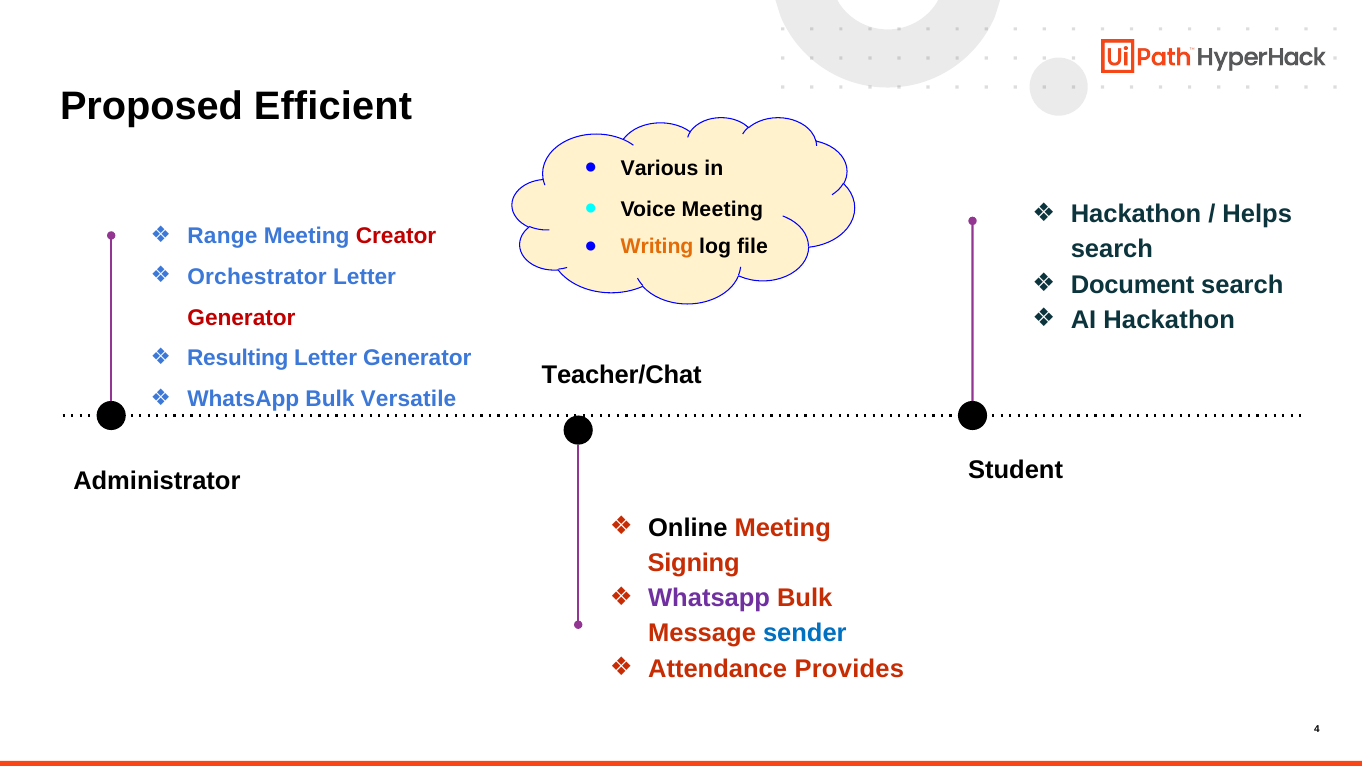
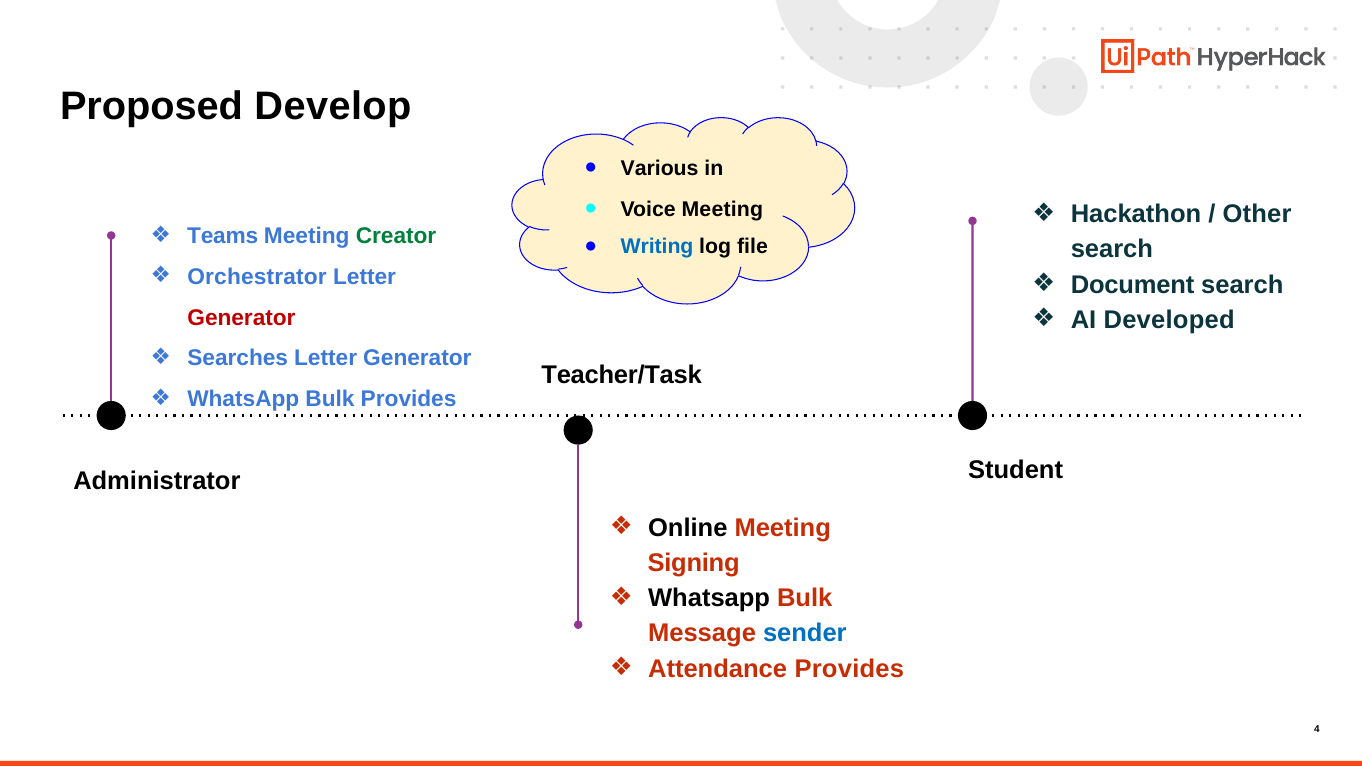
Efficient: Efficient -> Develop
Helps: Helps -> Other
Range: Range -> Teams
Creator colour: red -> green
Writing colour: orange -> blue
AI Hackathon: Hackathon -> Developed
Resulting: Resulting -> Searches
Teacher/Chat: Teacher/Chat -> Teacher/Task
Bulk Versatile: Versatile -> Provides
Whatsapp at (709, 598) colour: purple -> black
